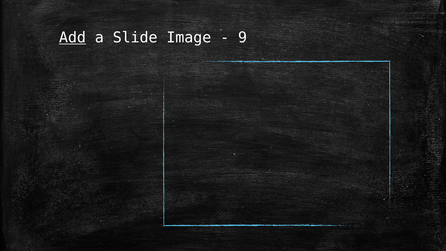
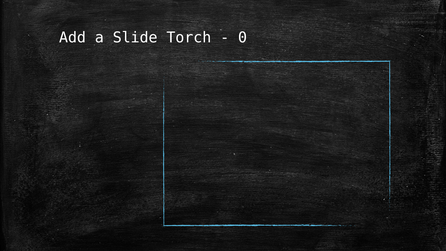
Add underline: present -> none
Image: Image -> Torch
9: 9 -> 0
